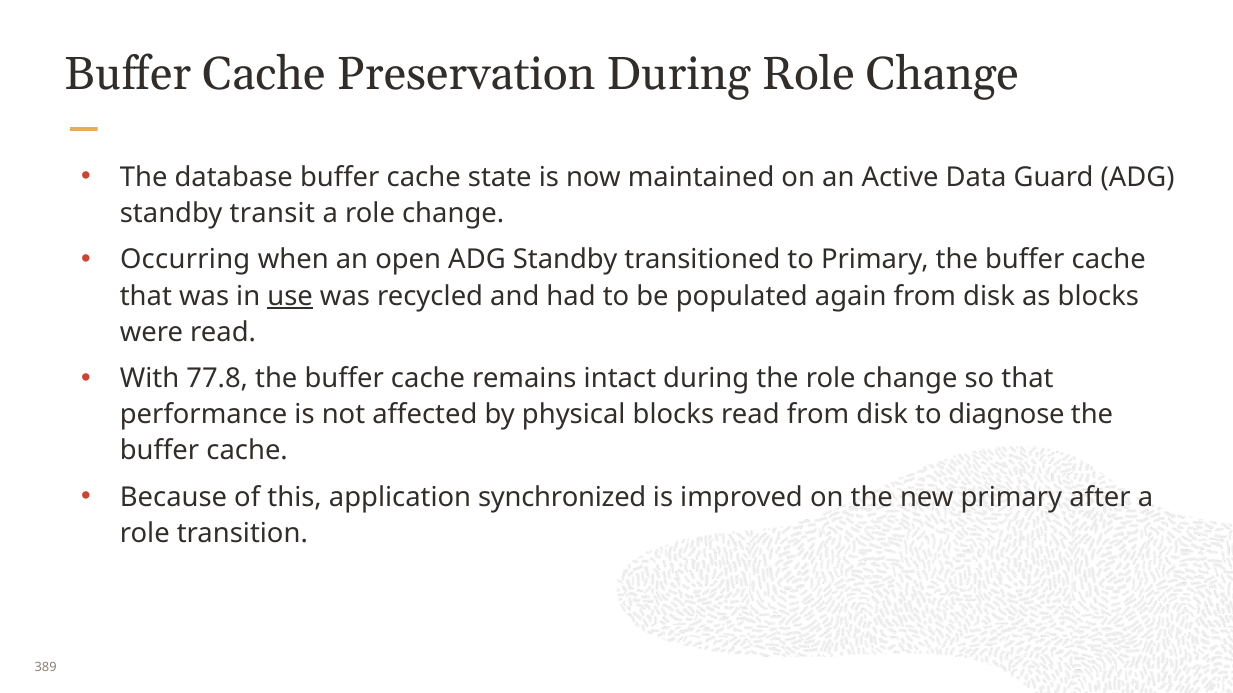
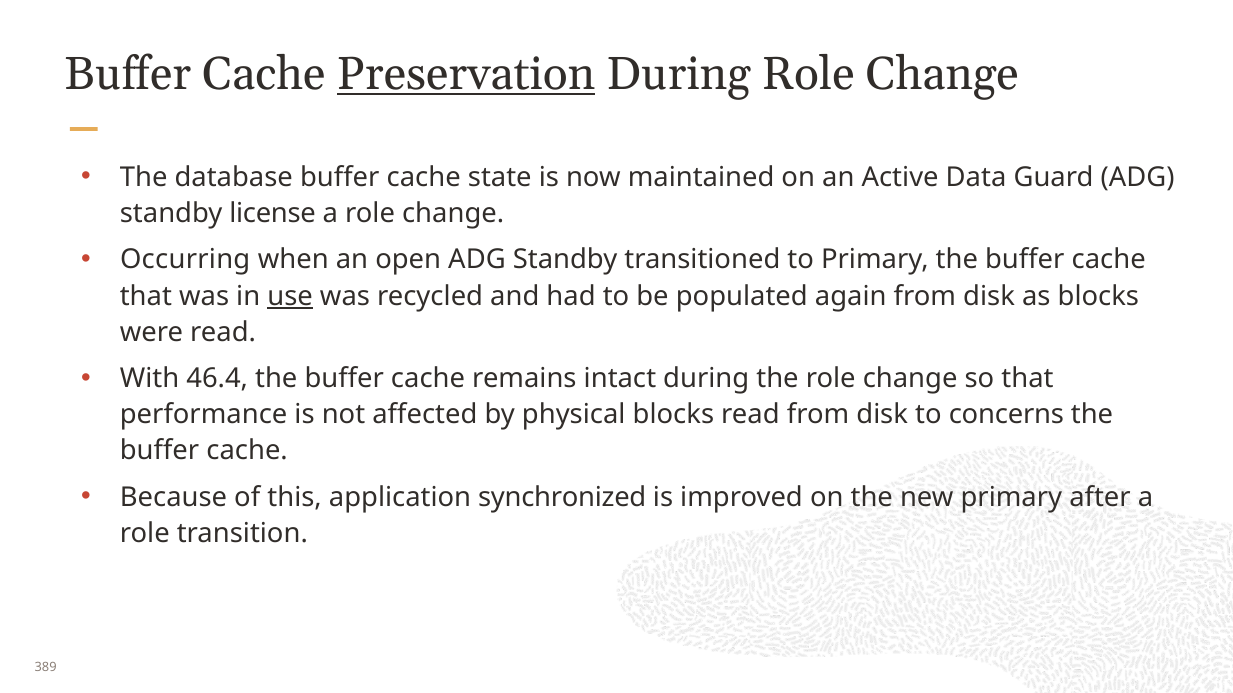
Preservation underline: none -> present
transit: transit -> license
77.8: 77.8 -> 46.4
diagnose: diagnose -> concerns
